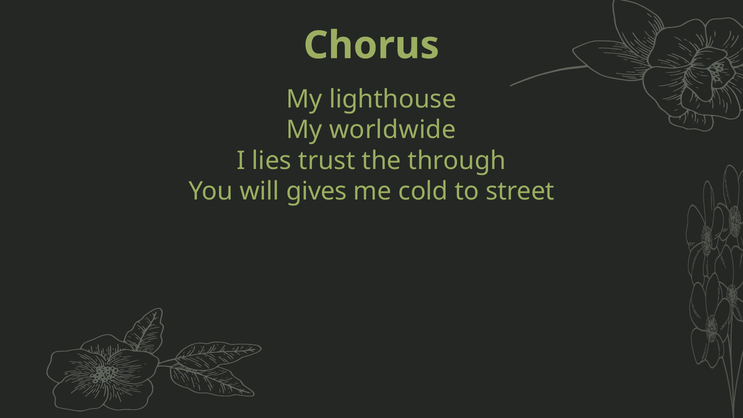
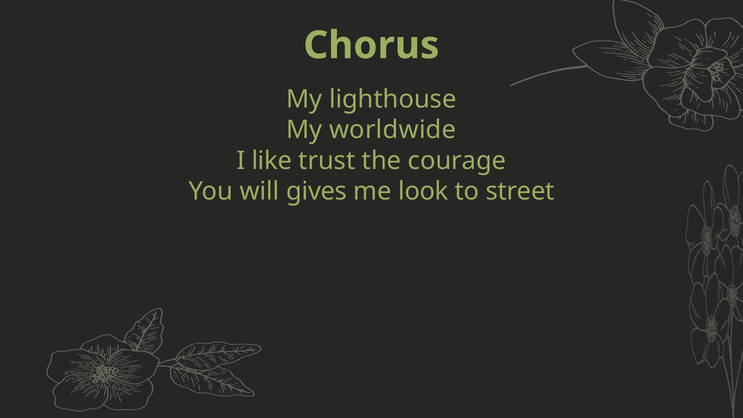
lies: lies -> like
through: through -> courage
cold: cold -> look
